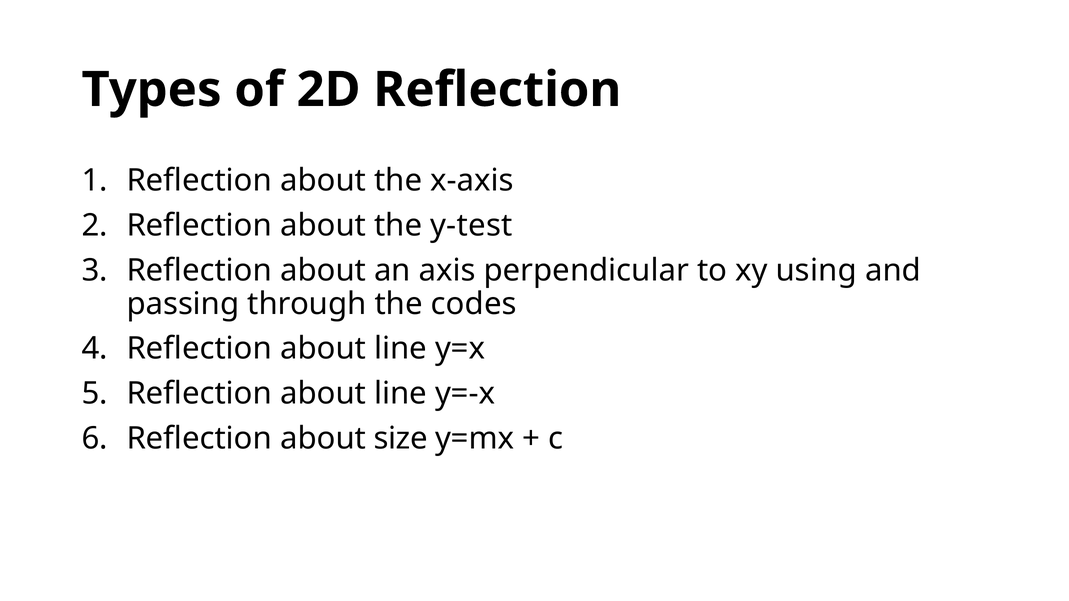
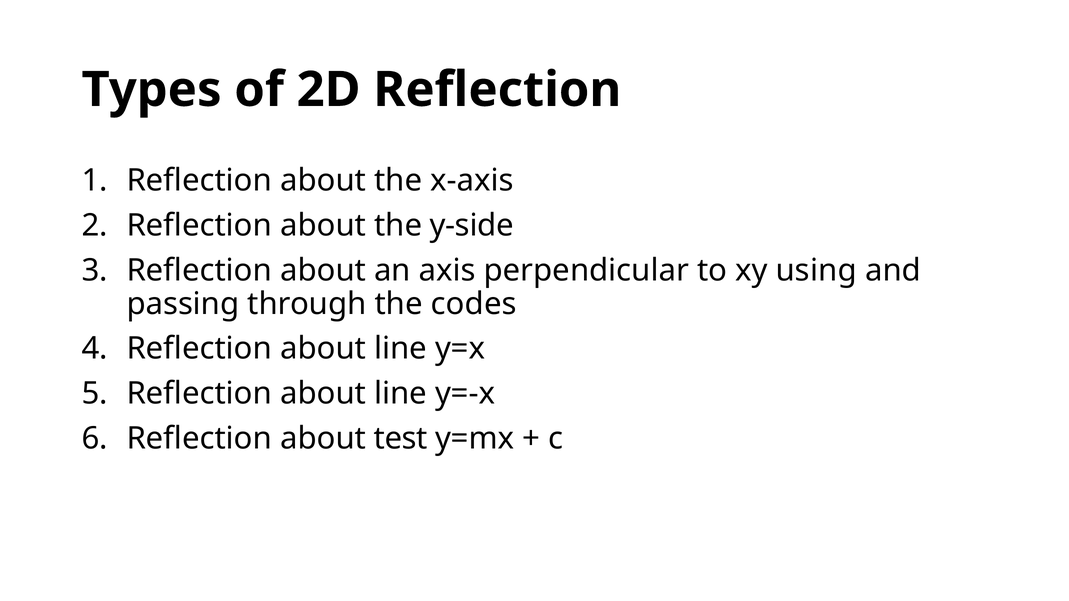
y-test: y-test -> y-side
size: size -> test
